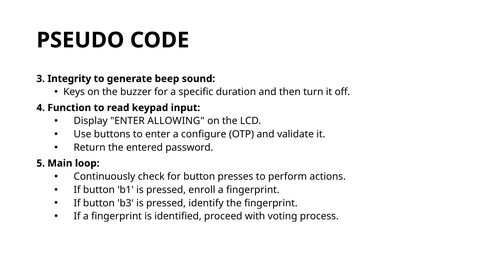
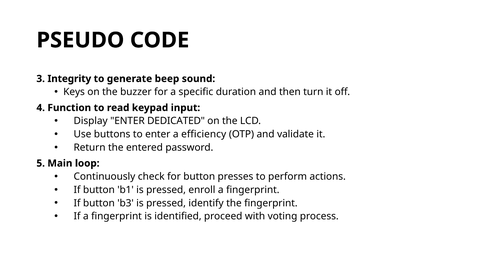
ALLOWING: ALLOWING -> DEDICATED
configure: configure -> efficiency
